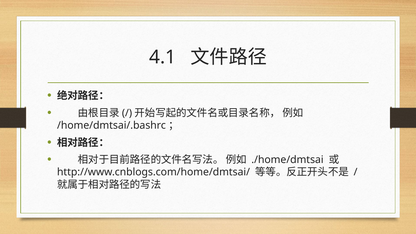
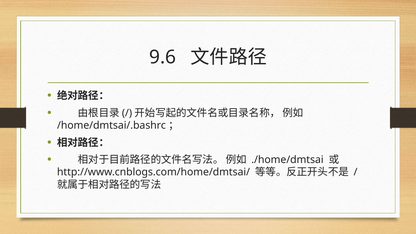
4.1: 4.1 -> 9.6
